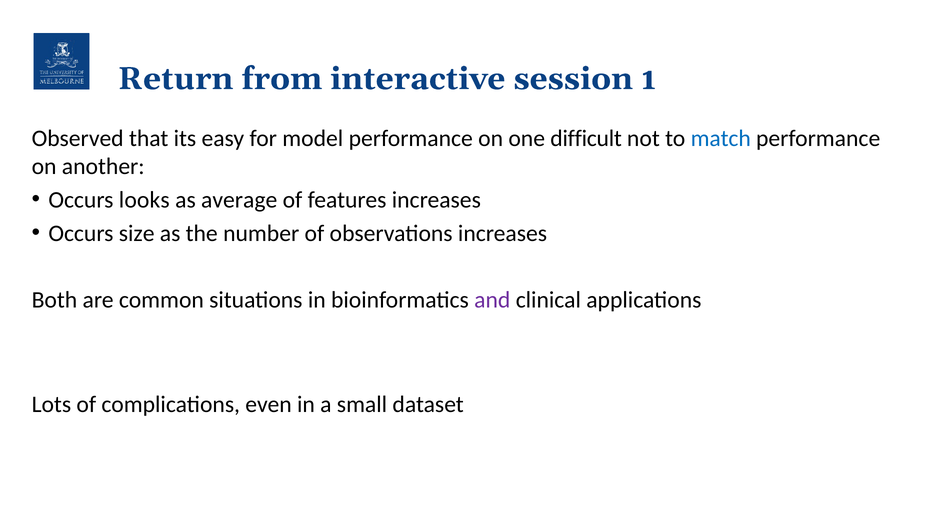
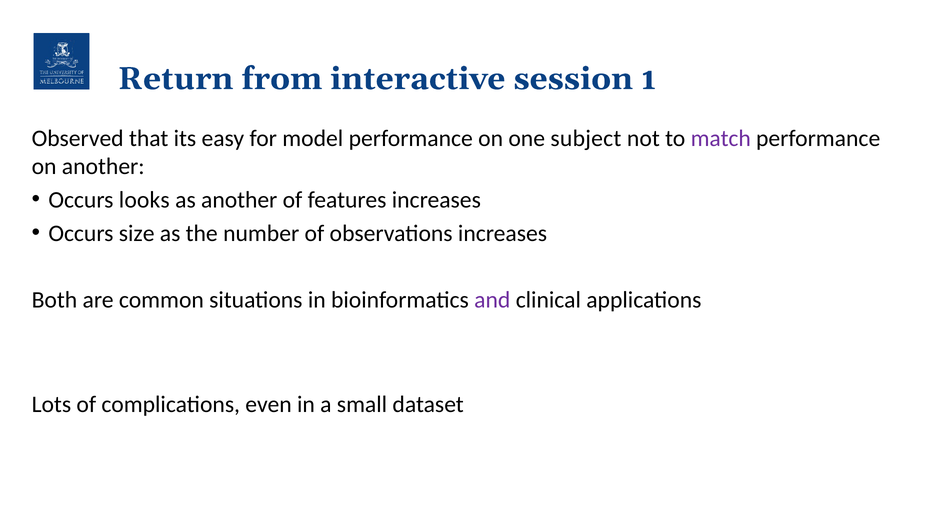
difficult: difficult -> subject
match colour: blue -> purple
as average: average -> another
